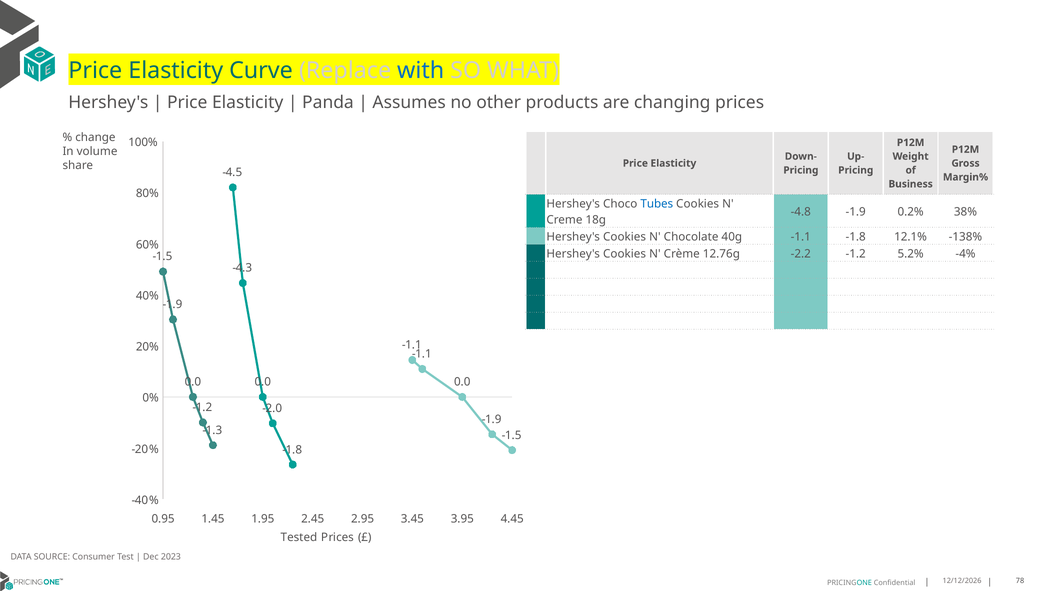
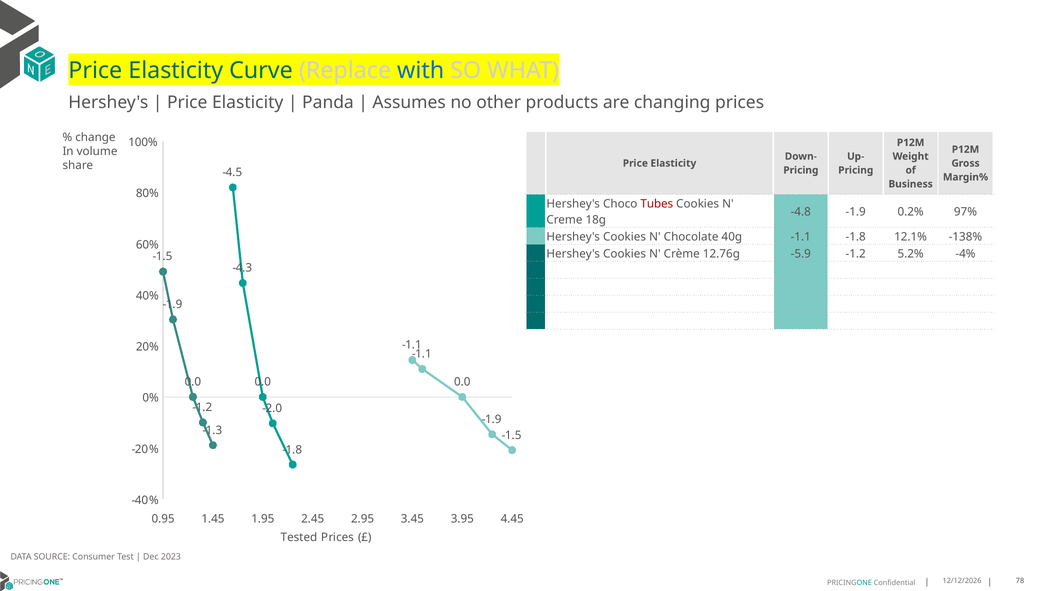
Tubes colour: blue -> red
38%: 38% -> 97%
-2.2: -2.2 -> -5.9
